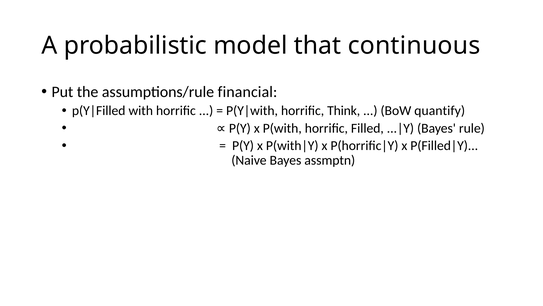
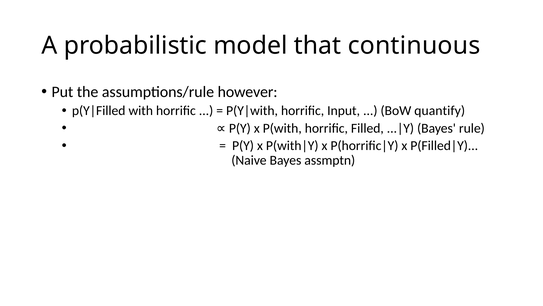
financial: financial -> however
Think: Think -> Input
